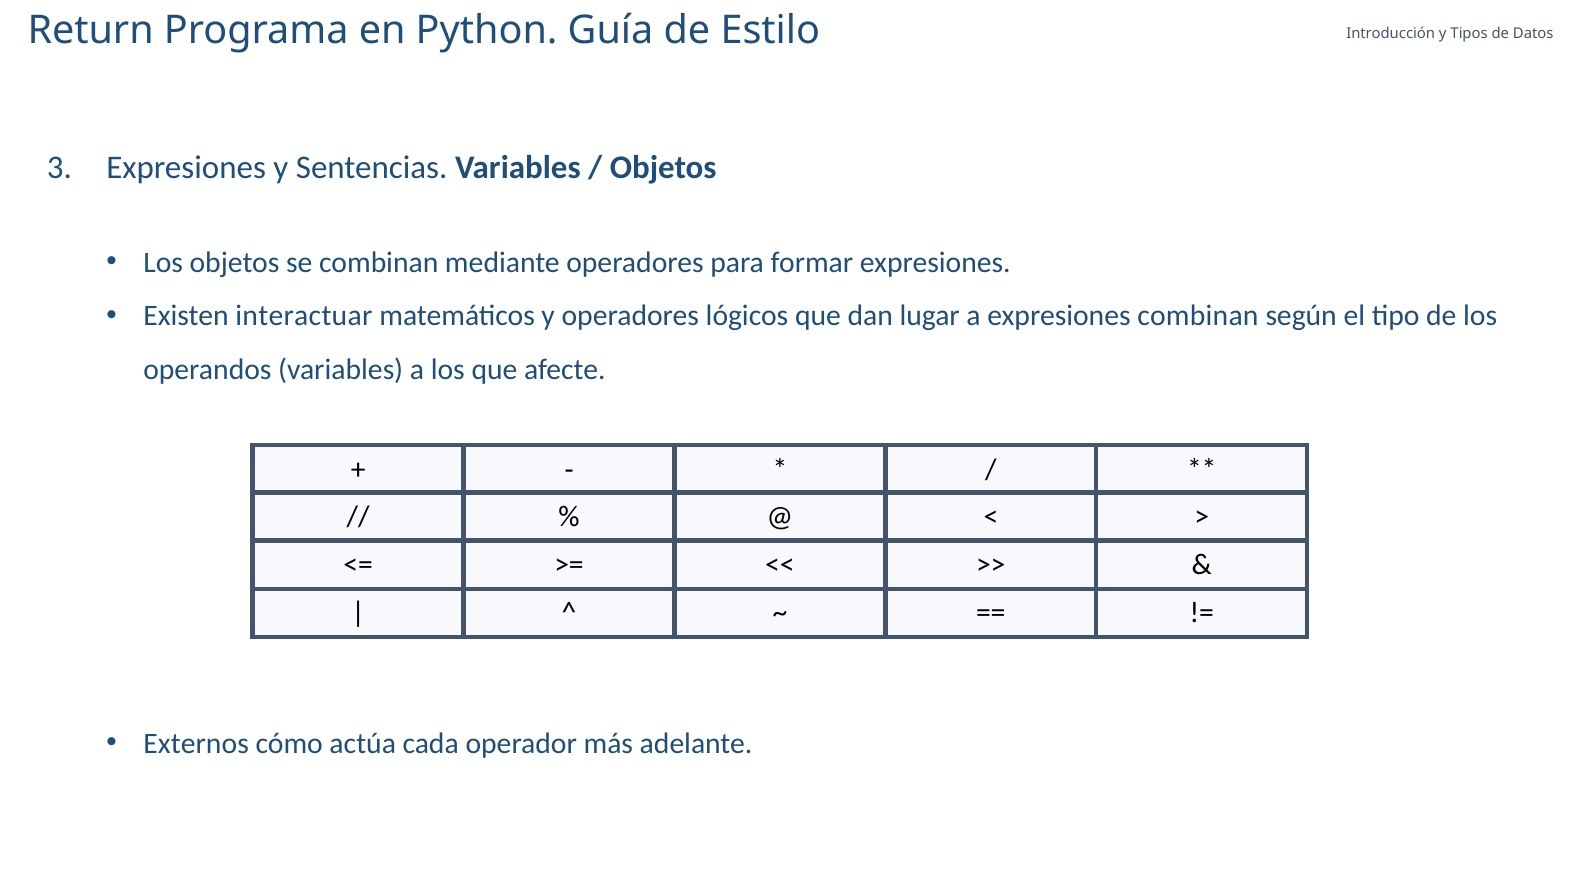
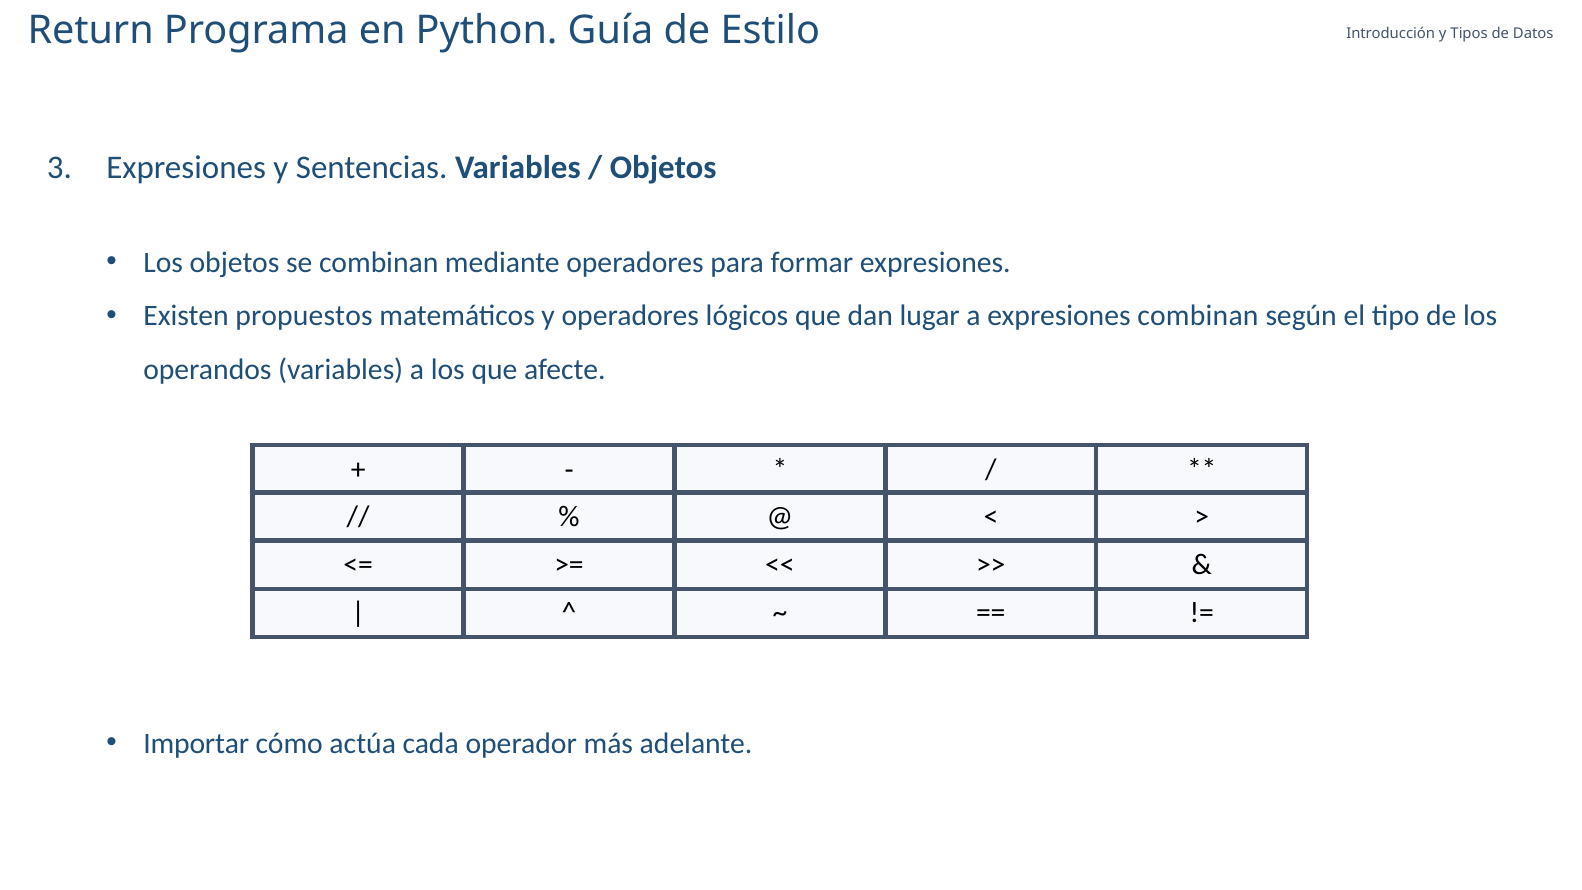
interactuar: interactuar -> propuestos
Externos: Externos -> Importar
